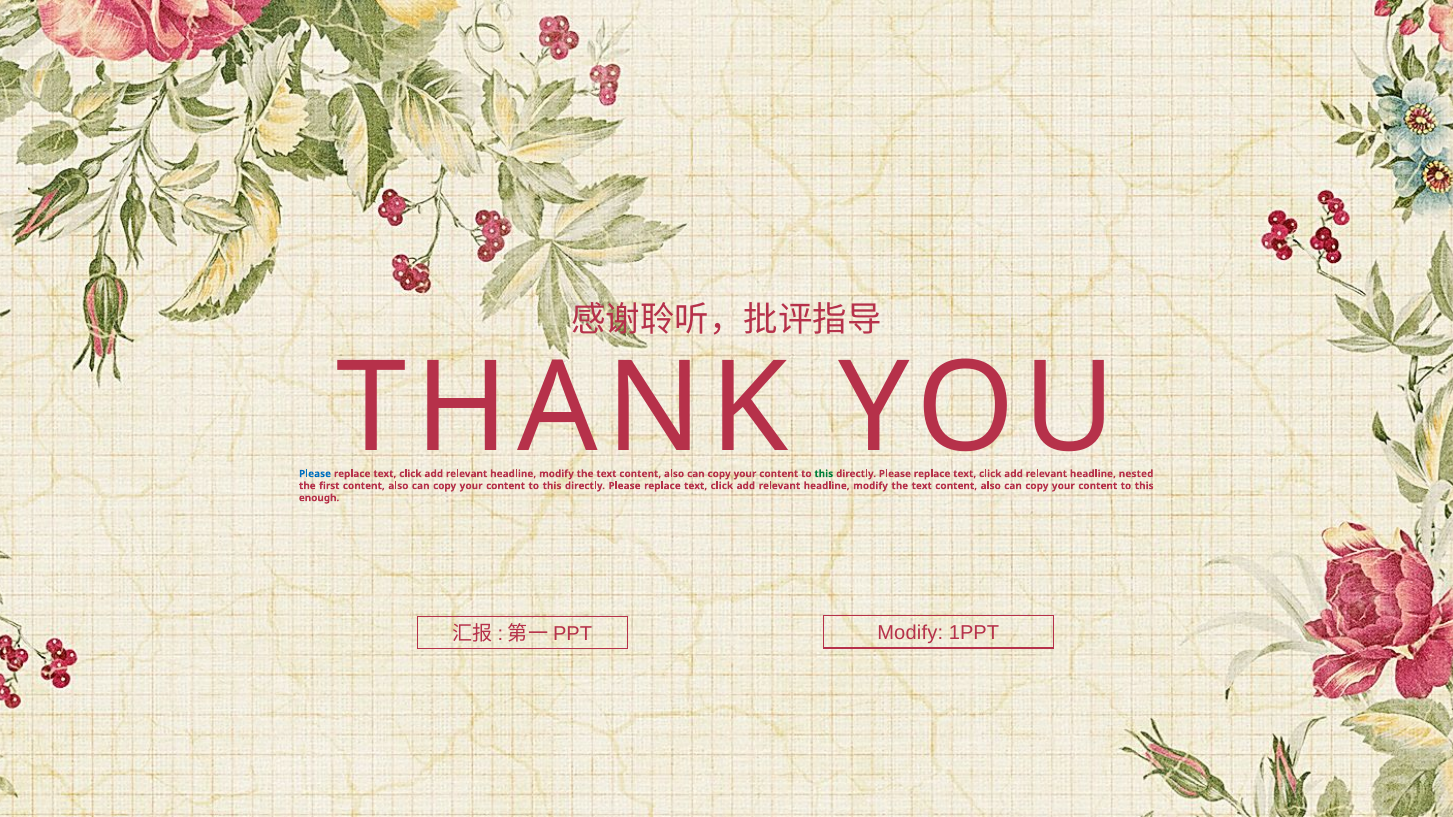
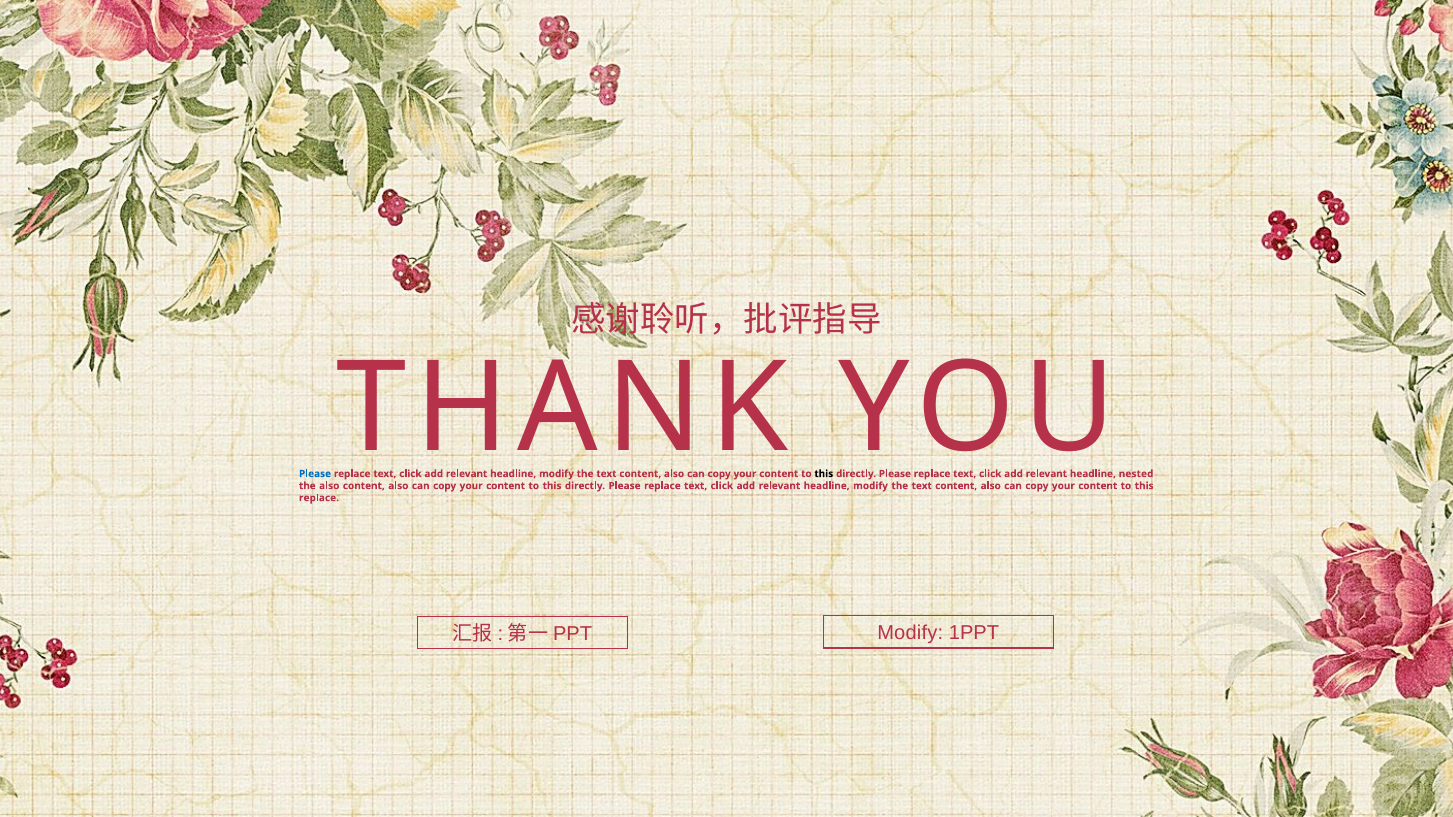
this at (824, 474) colour: green -> black
the first: first -> also
enough at (319, 498): enough -> replace
